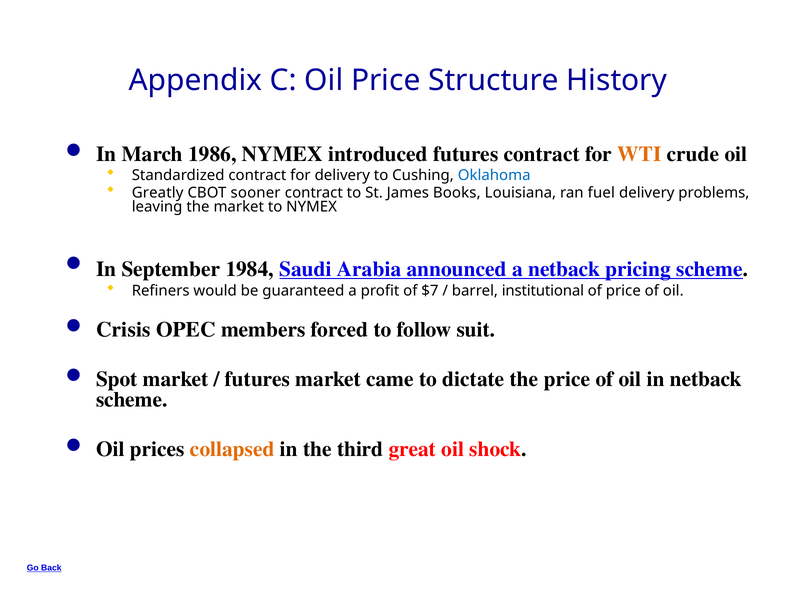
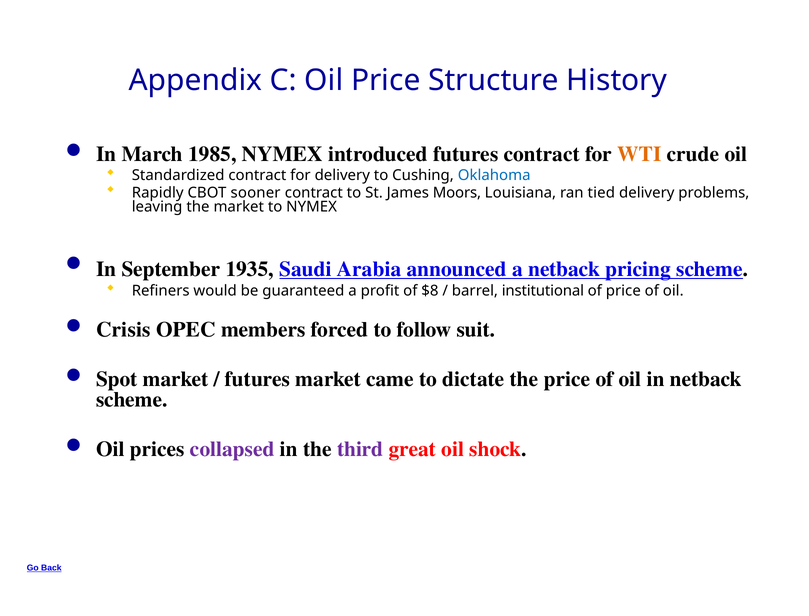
1986: 1986 -> 1985
Greatly: Greatly -> Rapidly
Books: Books -> Moors
fuel: fuel -> tied
1984: 1984 -> 1935
$7: $7 -> $8
collapsed colour: orange -> purple
third colour: black -> purple
